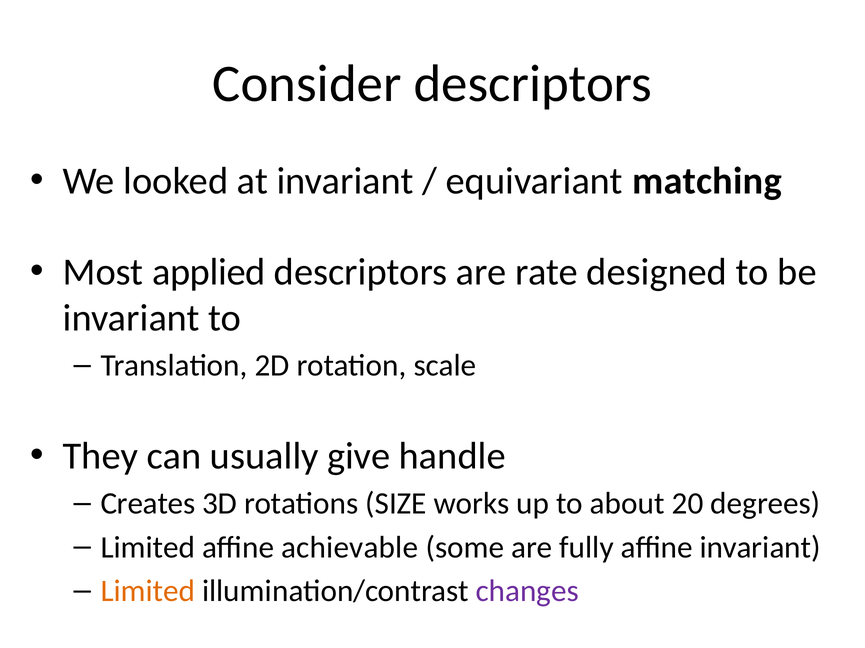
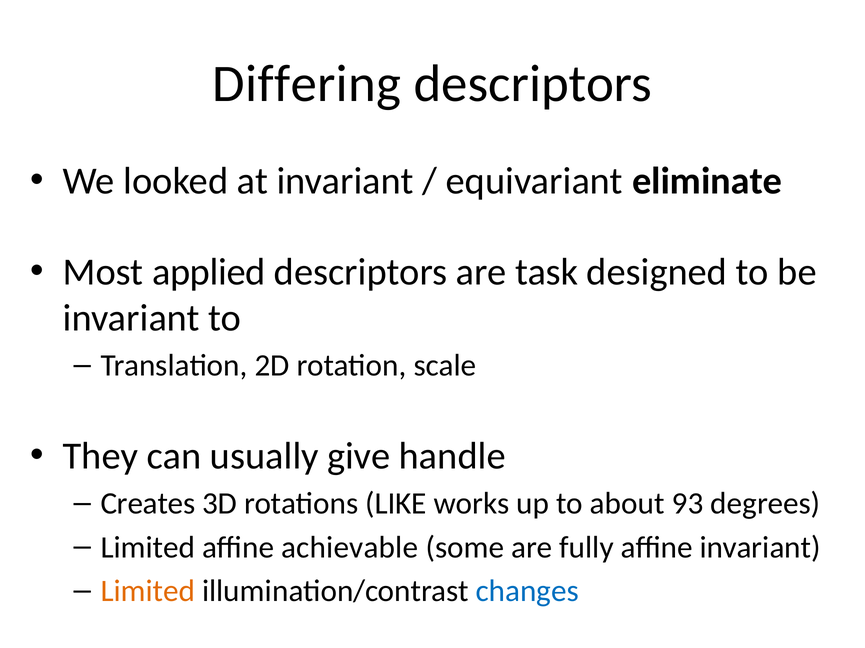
Consider: Consider -> Differing
matching: matching -> eliminate
rate: rate -> task
SIZE: SIZE -> LIKE
20: 20 -> 93
changes colour: purple -> blue
